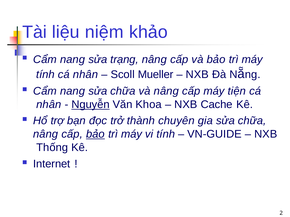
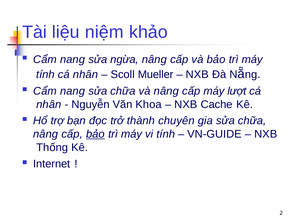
trạng: trạng -> ngừa
tiện: tiện -> lượt
Nguyễn underline: present -> none
